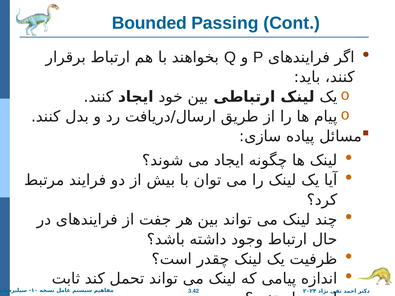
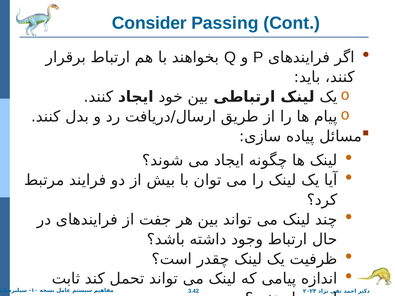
Bounded: Bounded -> Consider
